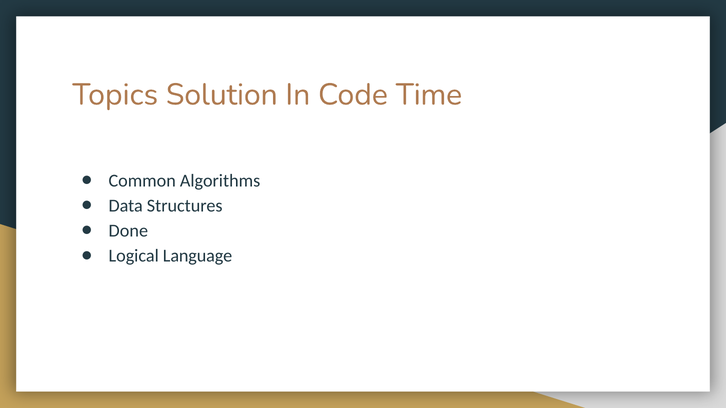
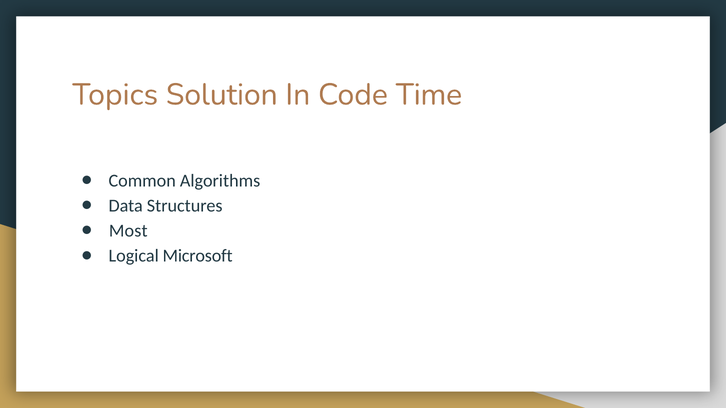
Done: Done -> Most
Language: Language -> Microsoft
